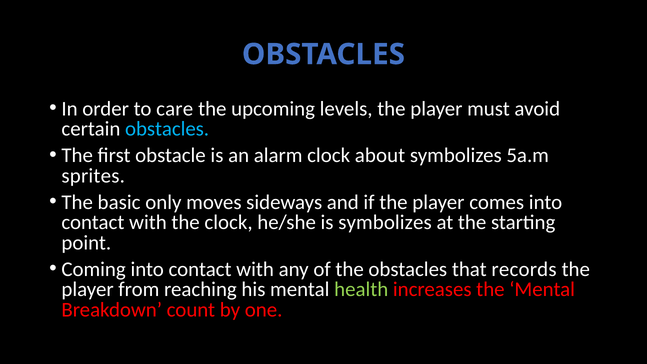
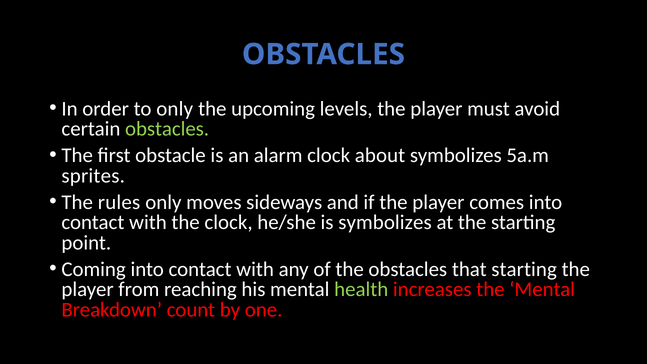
to care: care -> only
obstacles at (167, 129) colour: light blue -> light green
basic: basic -> rules
that records: records -> starting
